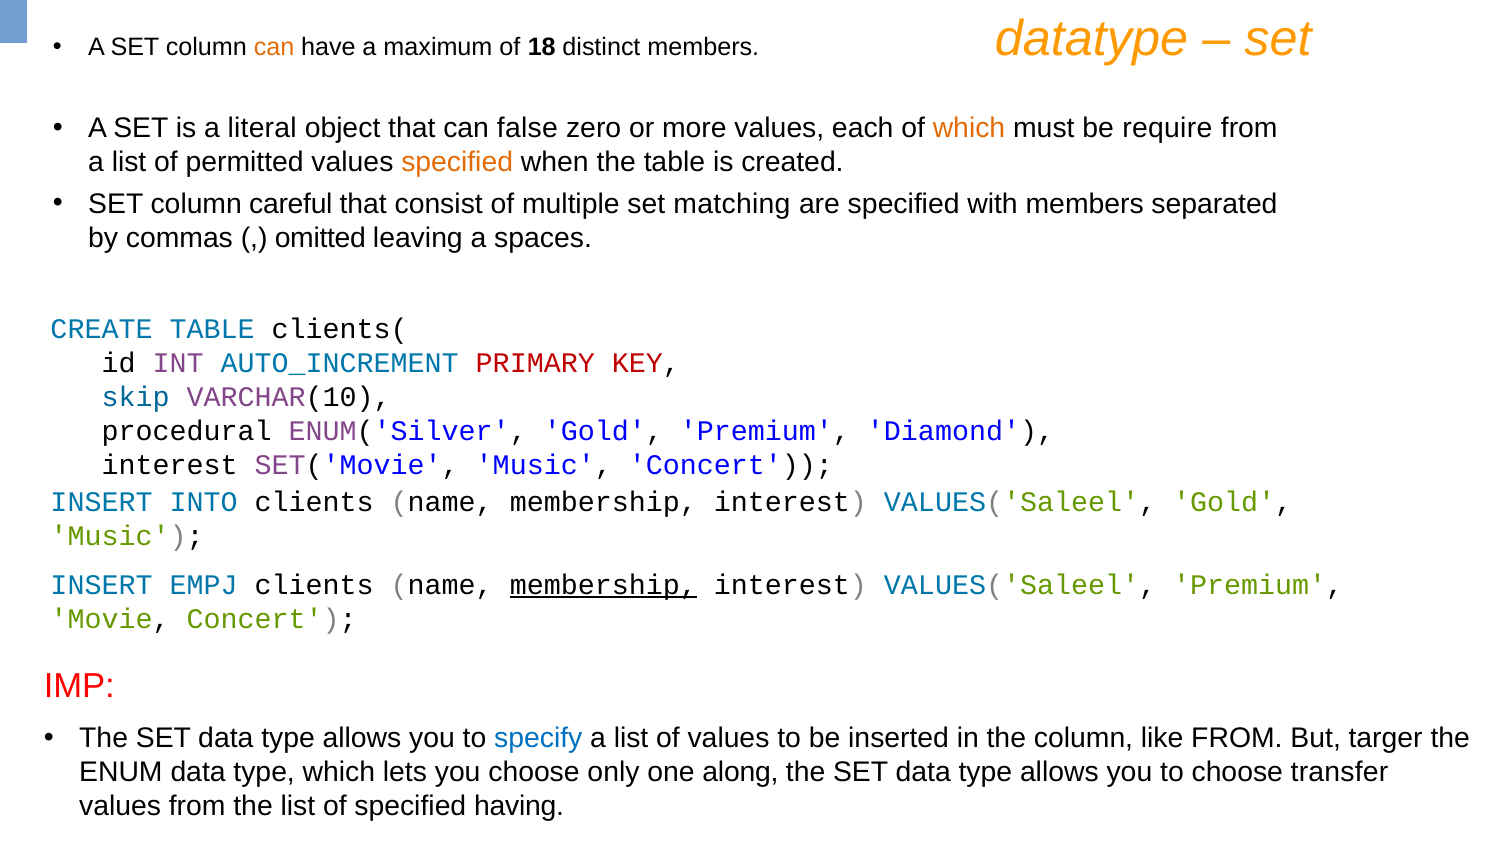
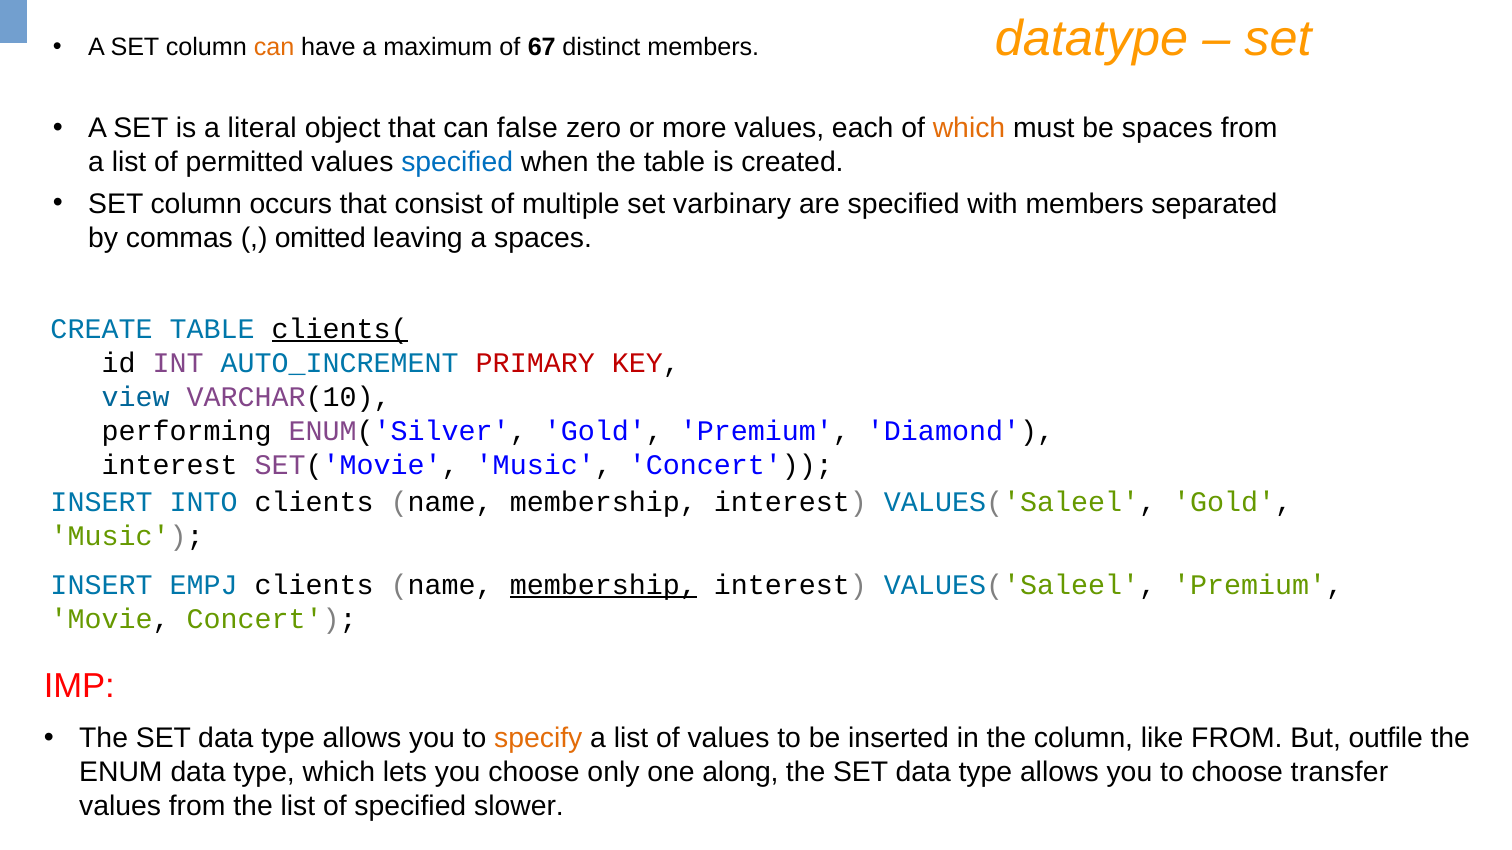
18: 18 -> 67
be require: require -> spaces
specified at (457, 163) colour: orange -> blue
careful: careful -> occurs
matching: matching -> varbinary
clients( underline: none -> present
skip: skip -> view
procedural: procedural -> performing
specify colour: blue -> orange
targer: targer -> outfile
having: having -> slower
